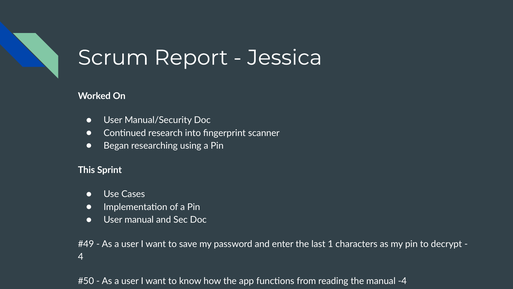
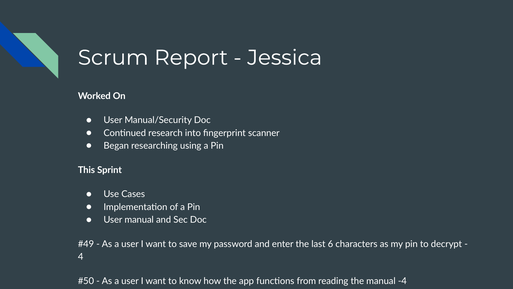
1: 1 -> 6
